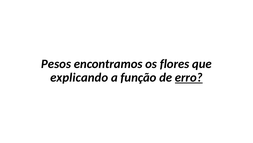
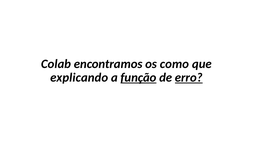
Pesos: Pesos -> Colab
flores: flores -> como
função underline: none -> present
